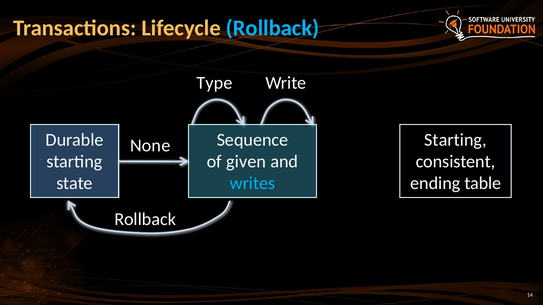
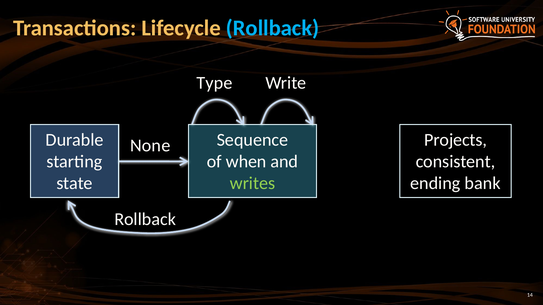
Starting at (455, 140): Starting -> Projects
given: given -> when
writes colour: light blue -> light green
table: table -> bank
